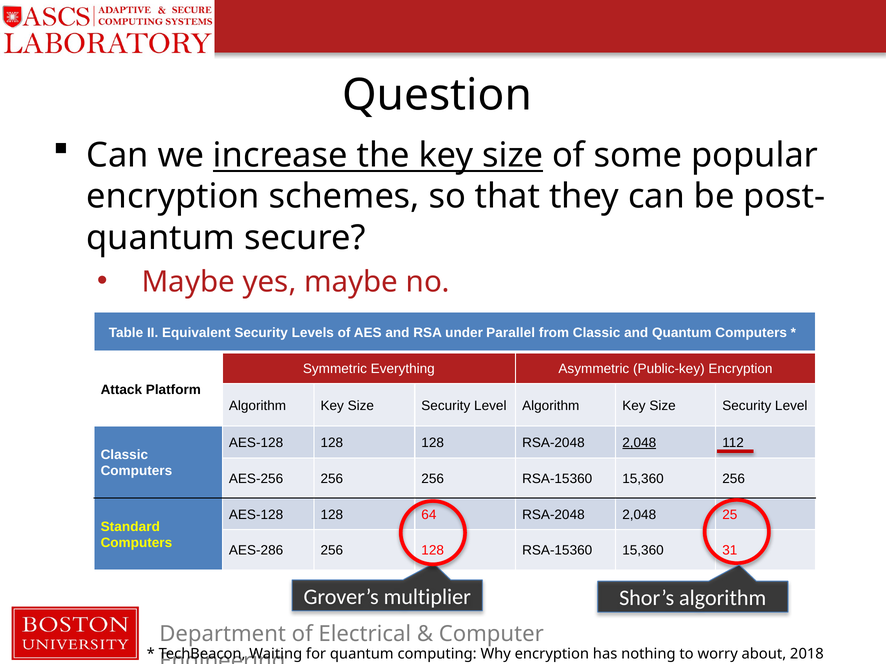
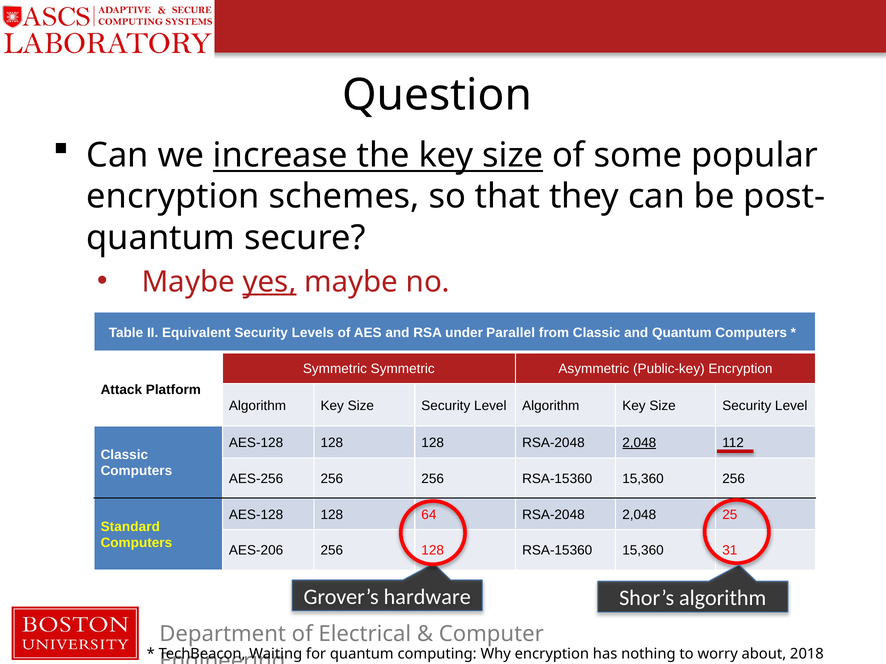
yes underline: none -> present
Symmetric Everything: Everything -> Symmetric
AES-286: AES-286 -> AES-206
multiplier: multiplier -> hardware
